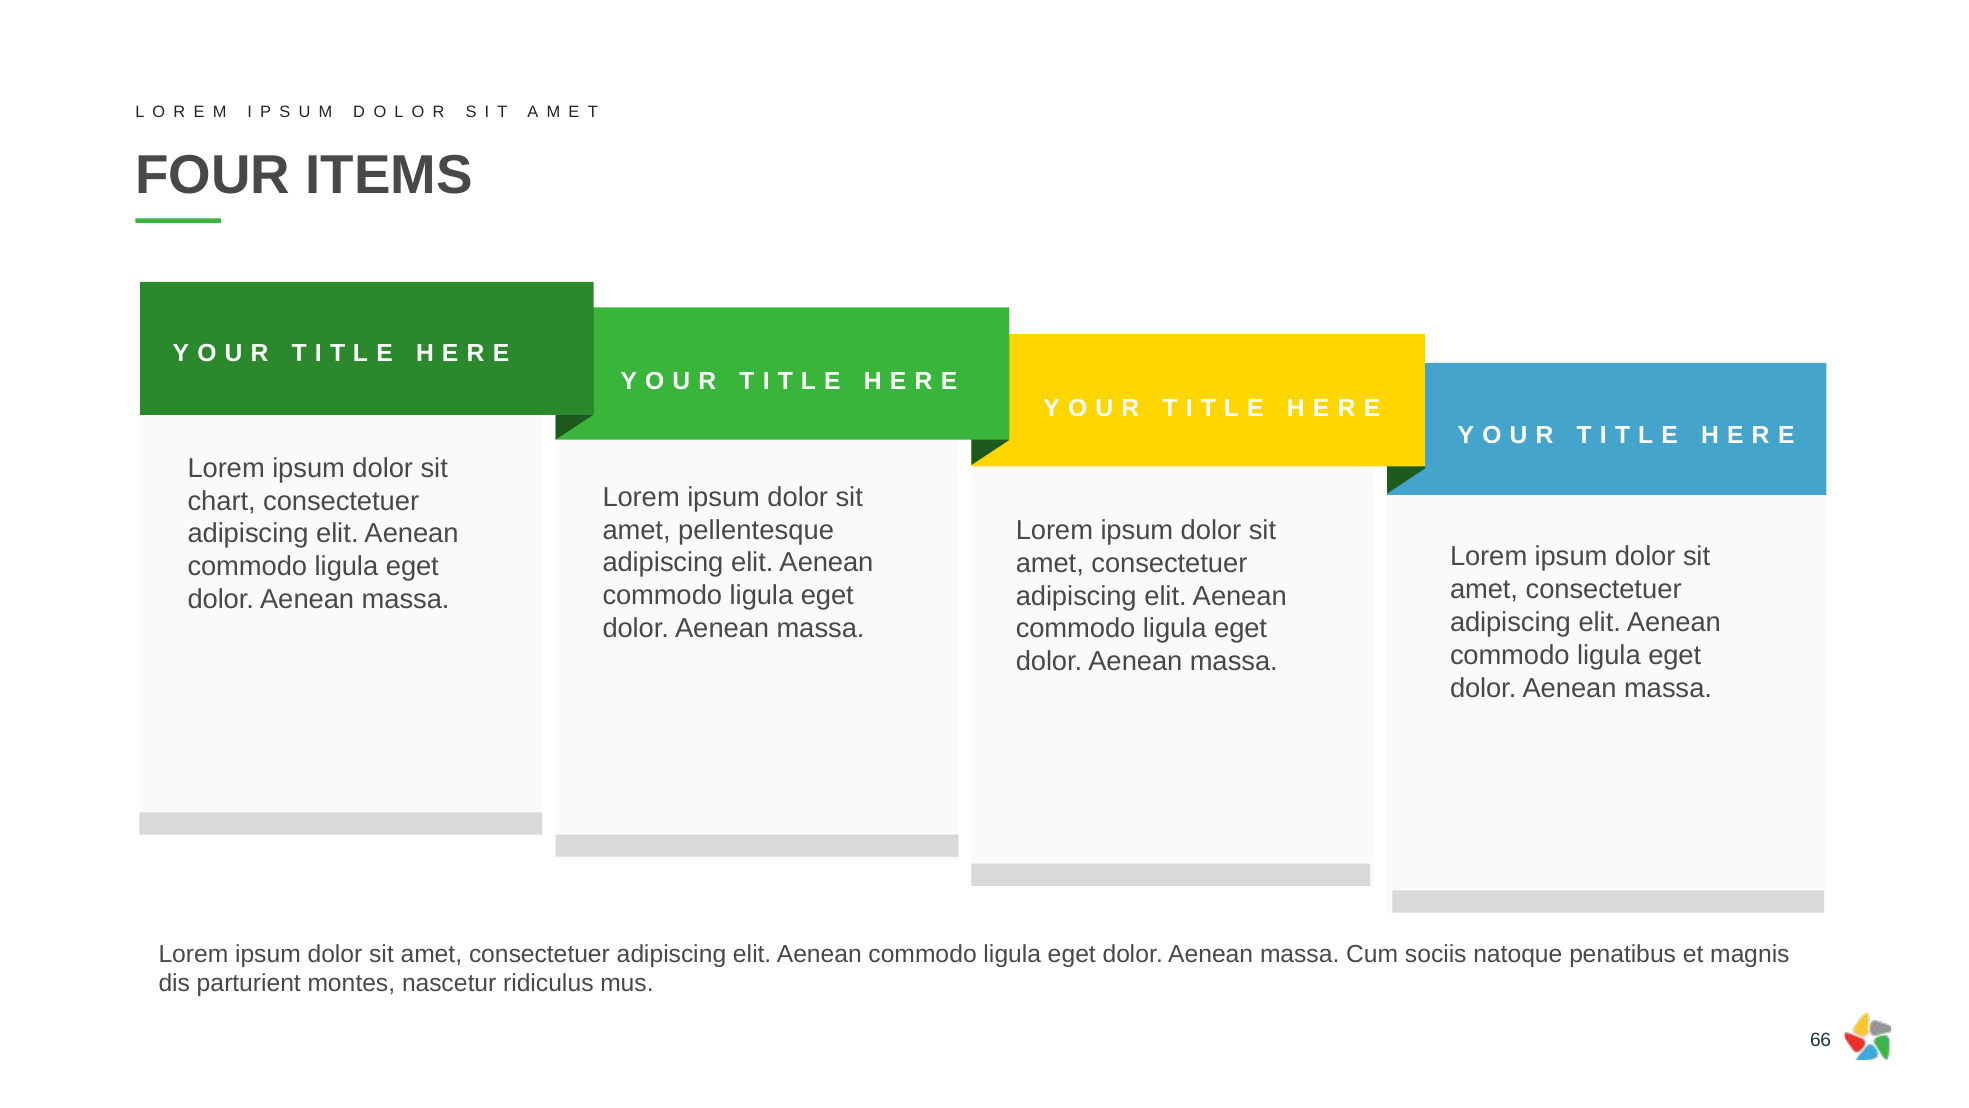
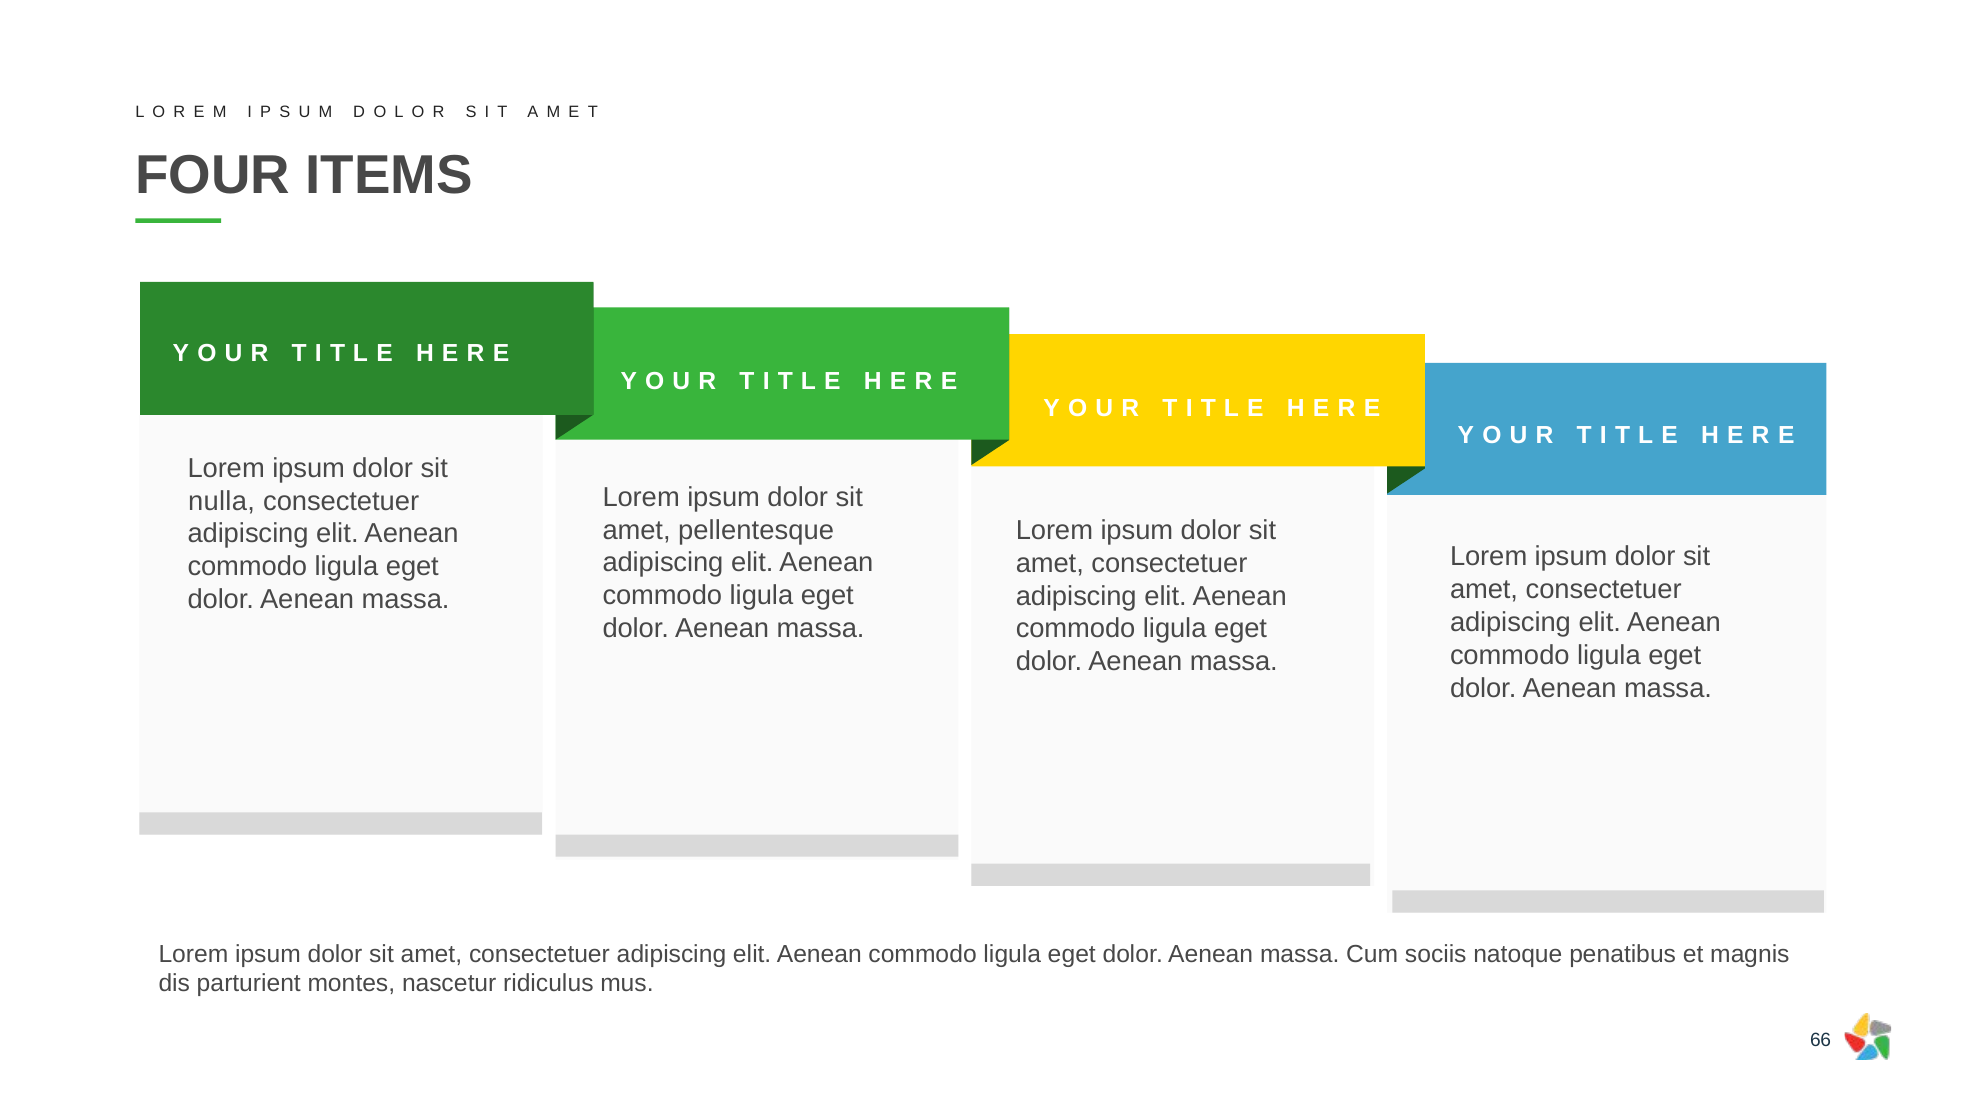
chart: chart -> nulla
